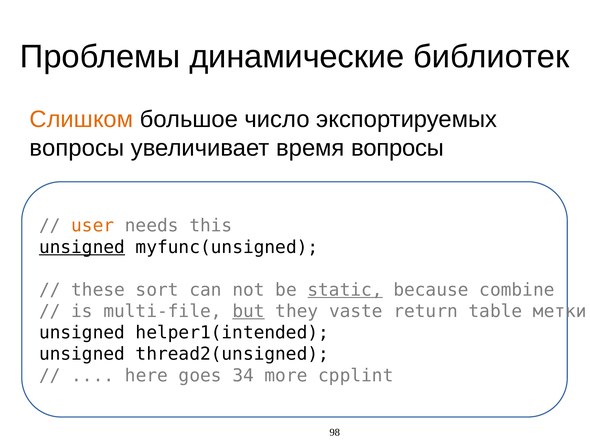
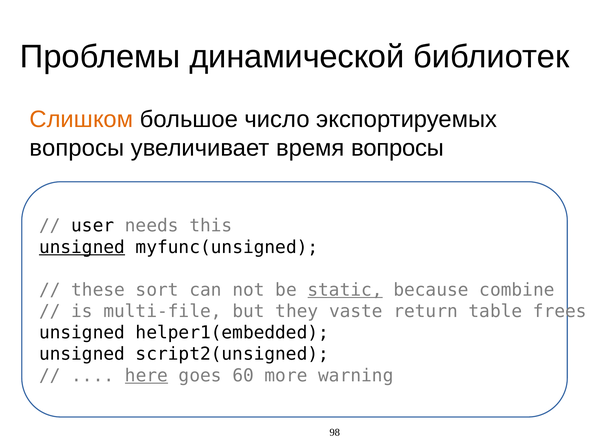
динамические: динамические -> динамической
user colour: orange -> black
but underline: present -> none
метки: метки -> frees
helper1(intended: helper1(intended -> helper1(embedded
thread2(unsigned: thread2(unsigned -> script2(unsigned
here underline: none -> present
34: 34 -> 60
cpplint: cpplint -> warning
